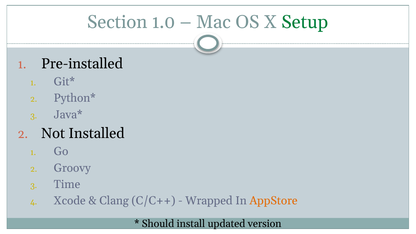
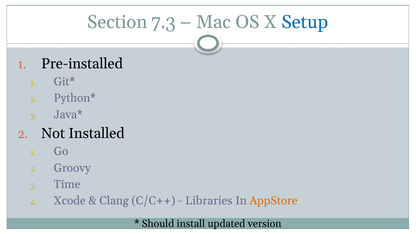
1.0: 1.0 -> 7.3
Setup colour: green -> blue
Wrapped: Wrapped -> Libraries
